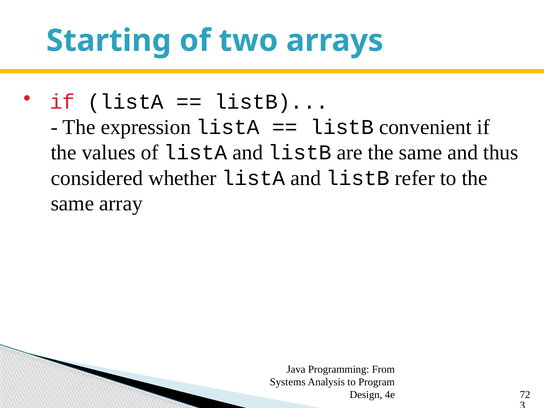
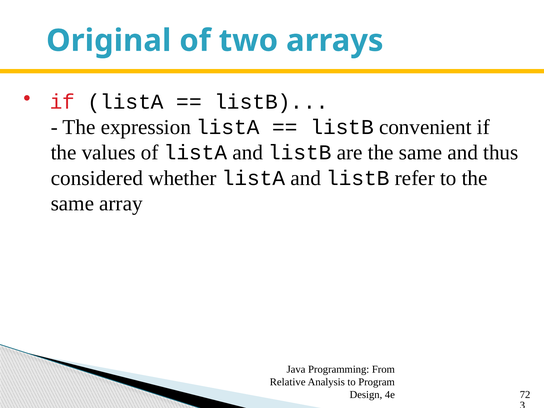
Starting: Starting -> Original
Systems: Systems -> Relative
